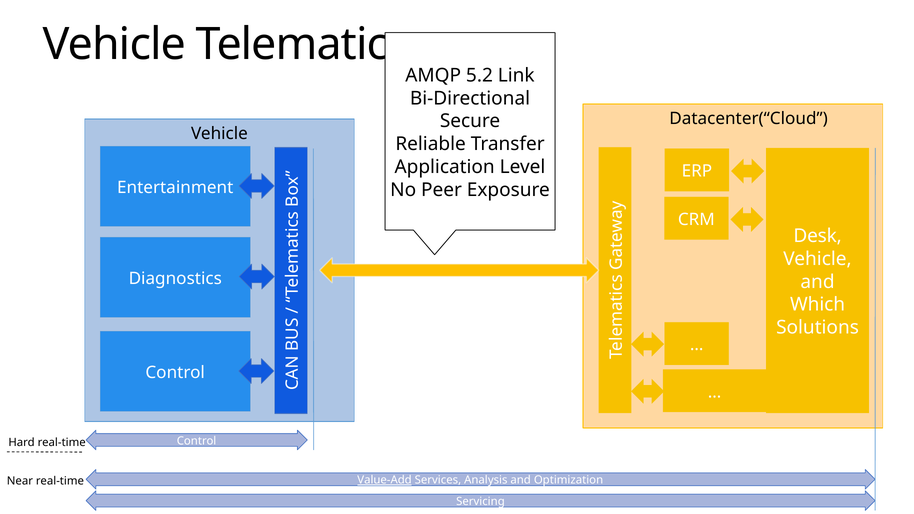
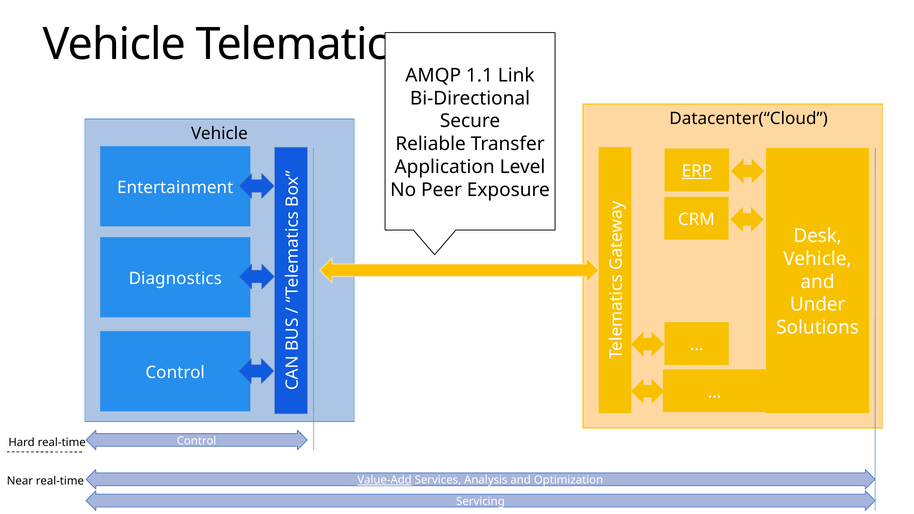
5.2: 5.2 -> 1.1
ERP underline: none -> present
Which: Which -> Under
